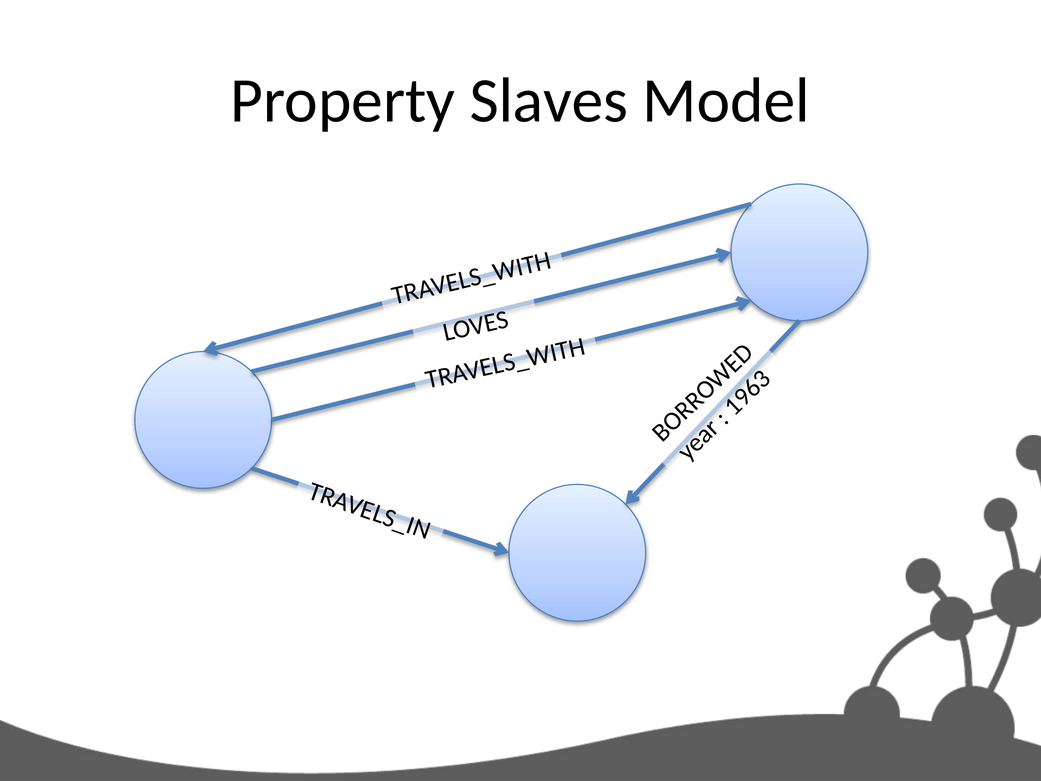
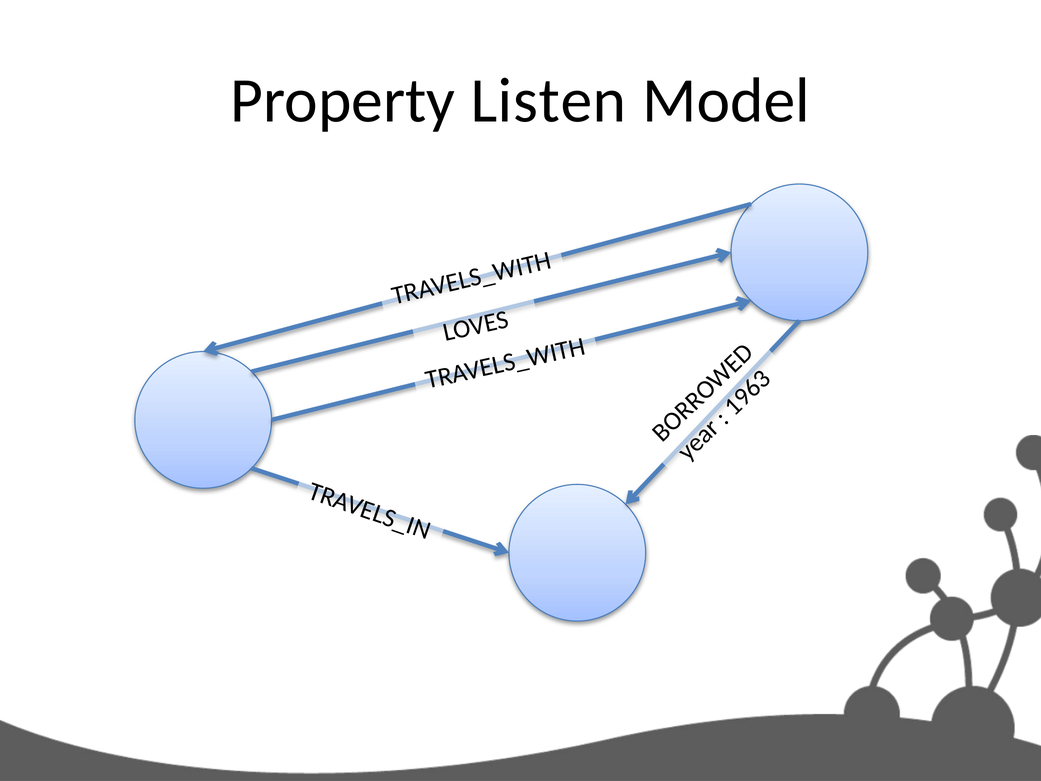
Slaves: Slaves -> Listen
